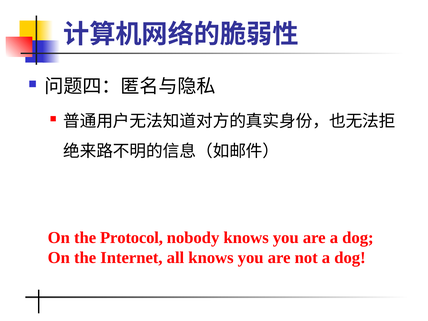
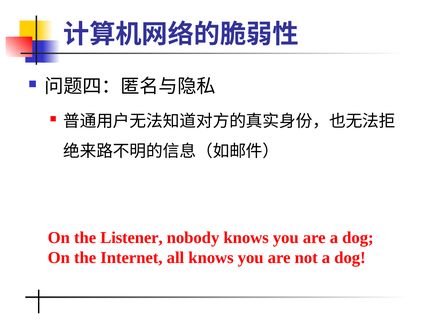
Protocol: Protocol -> Listener
